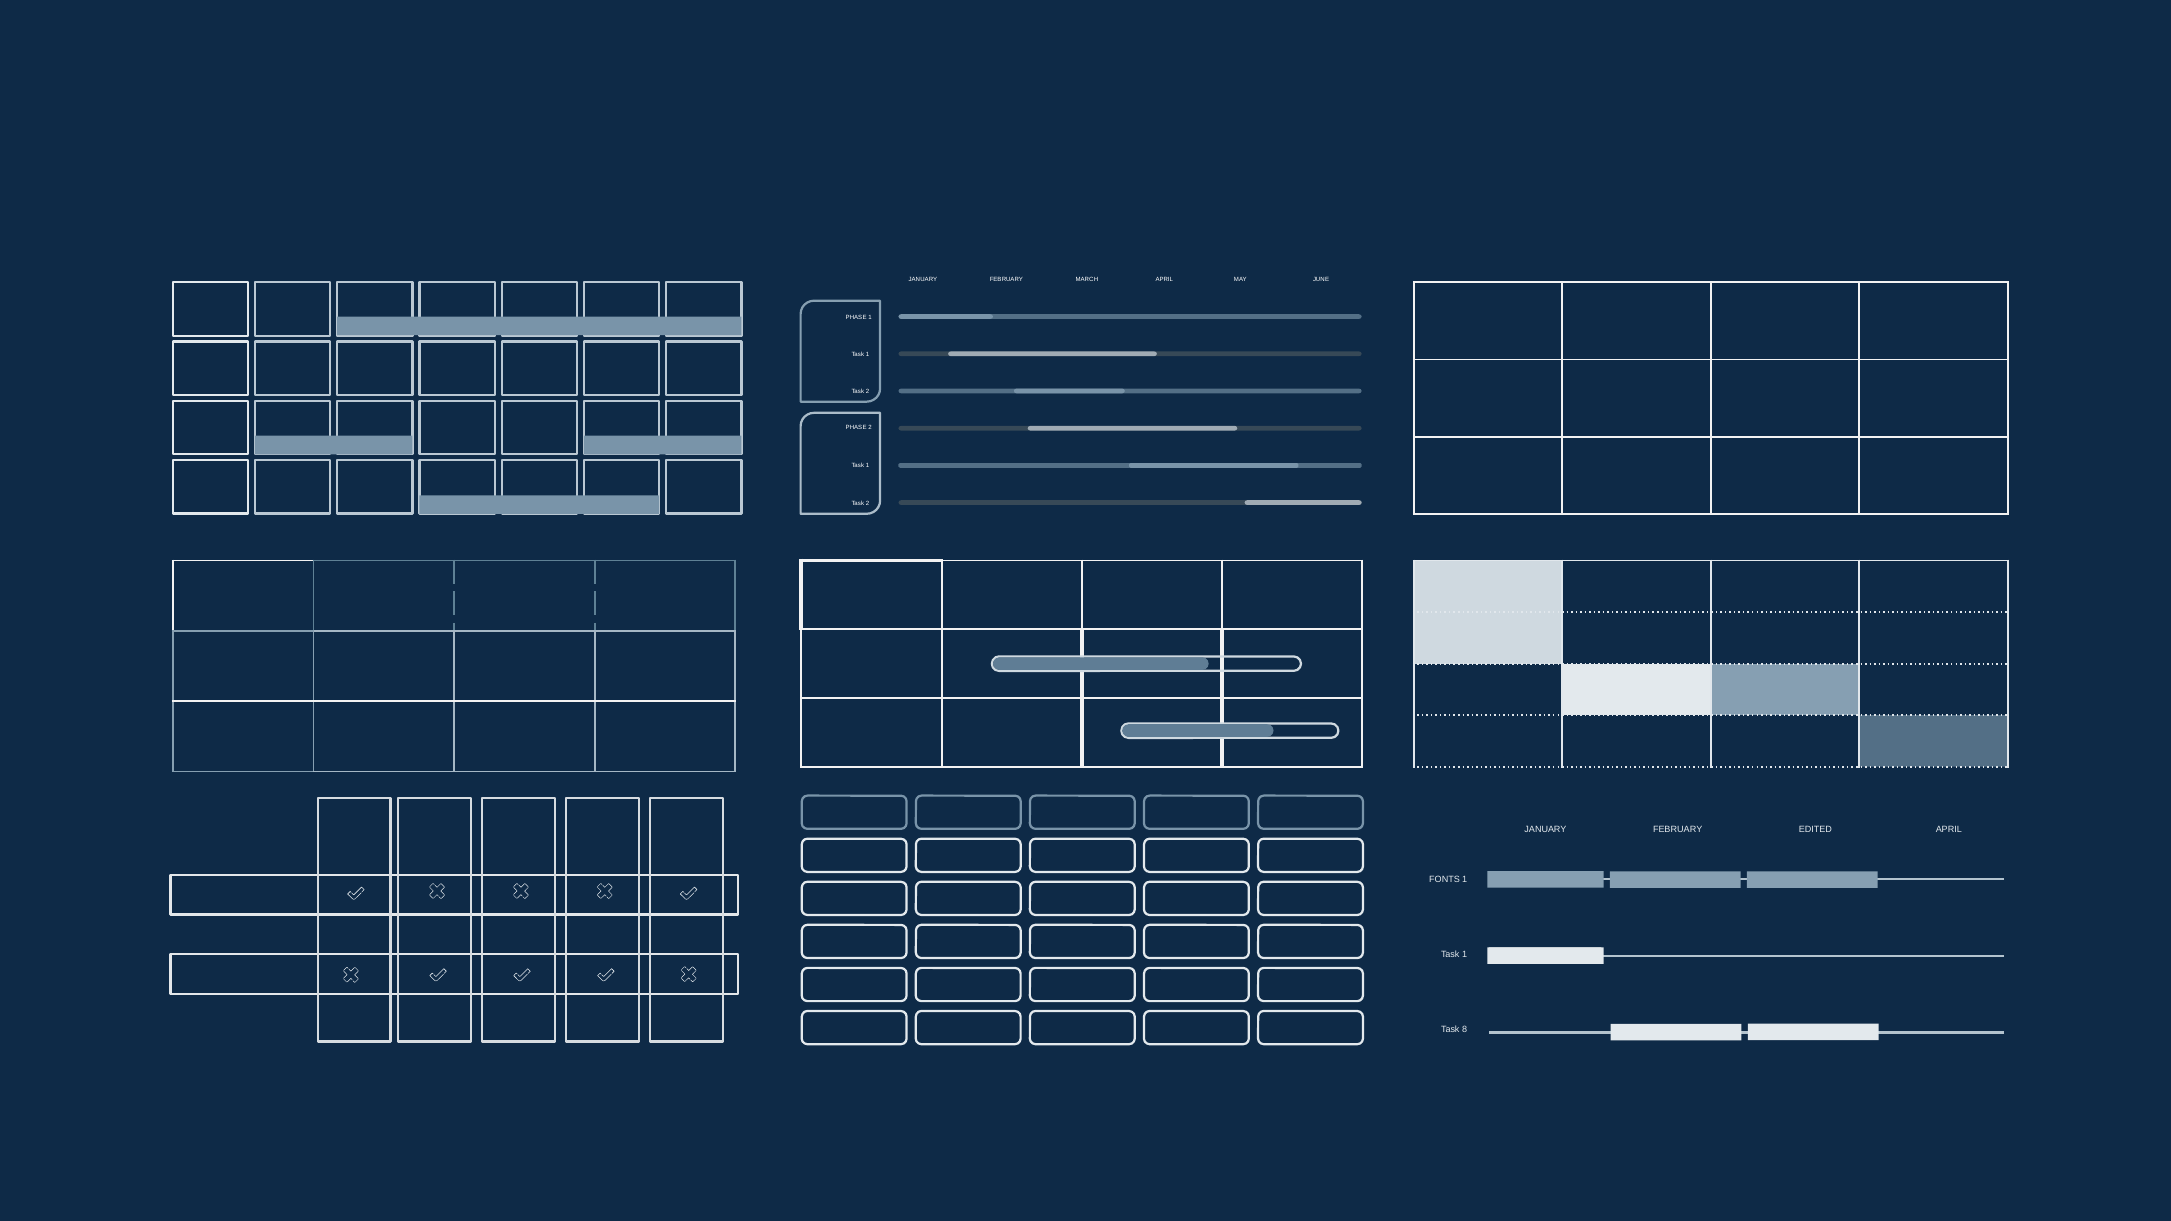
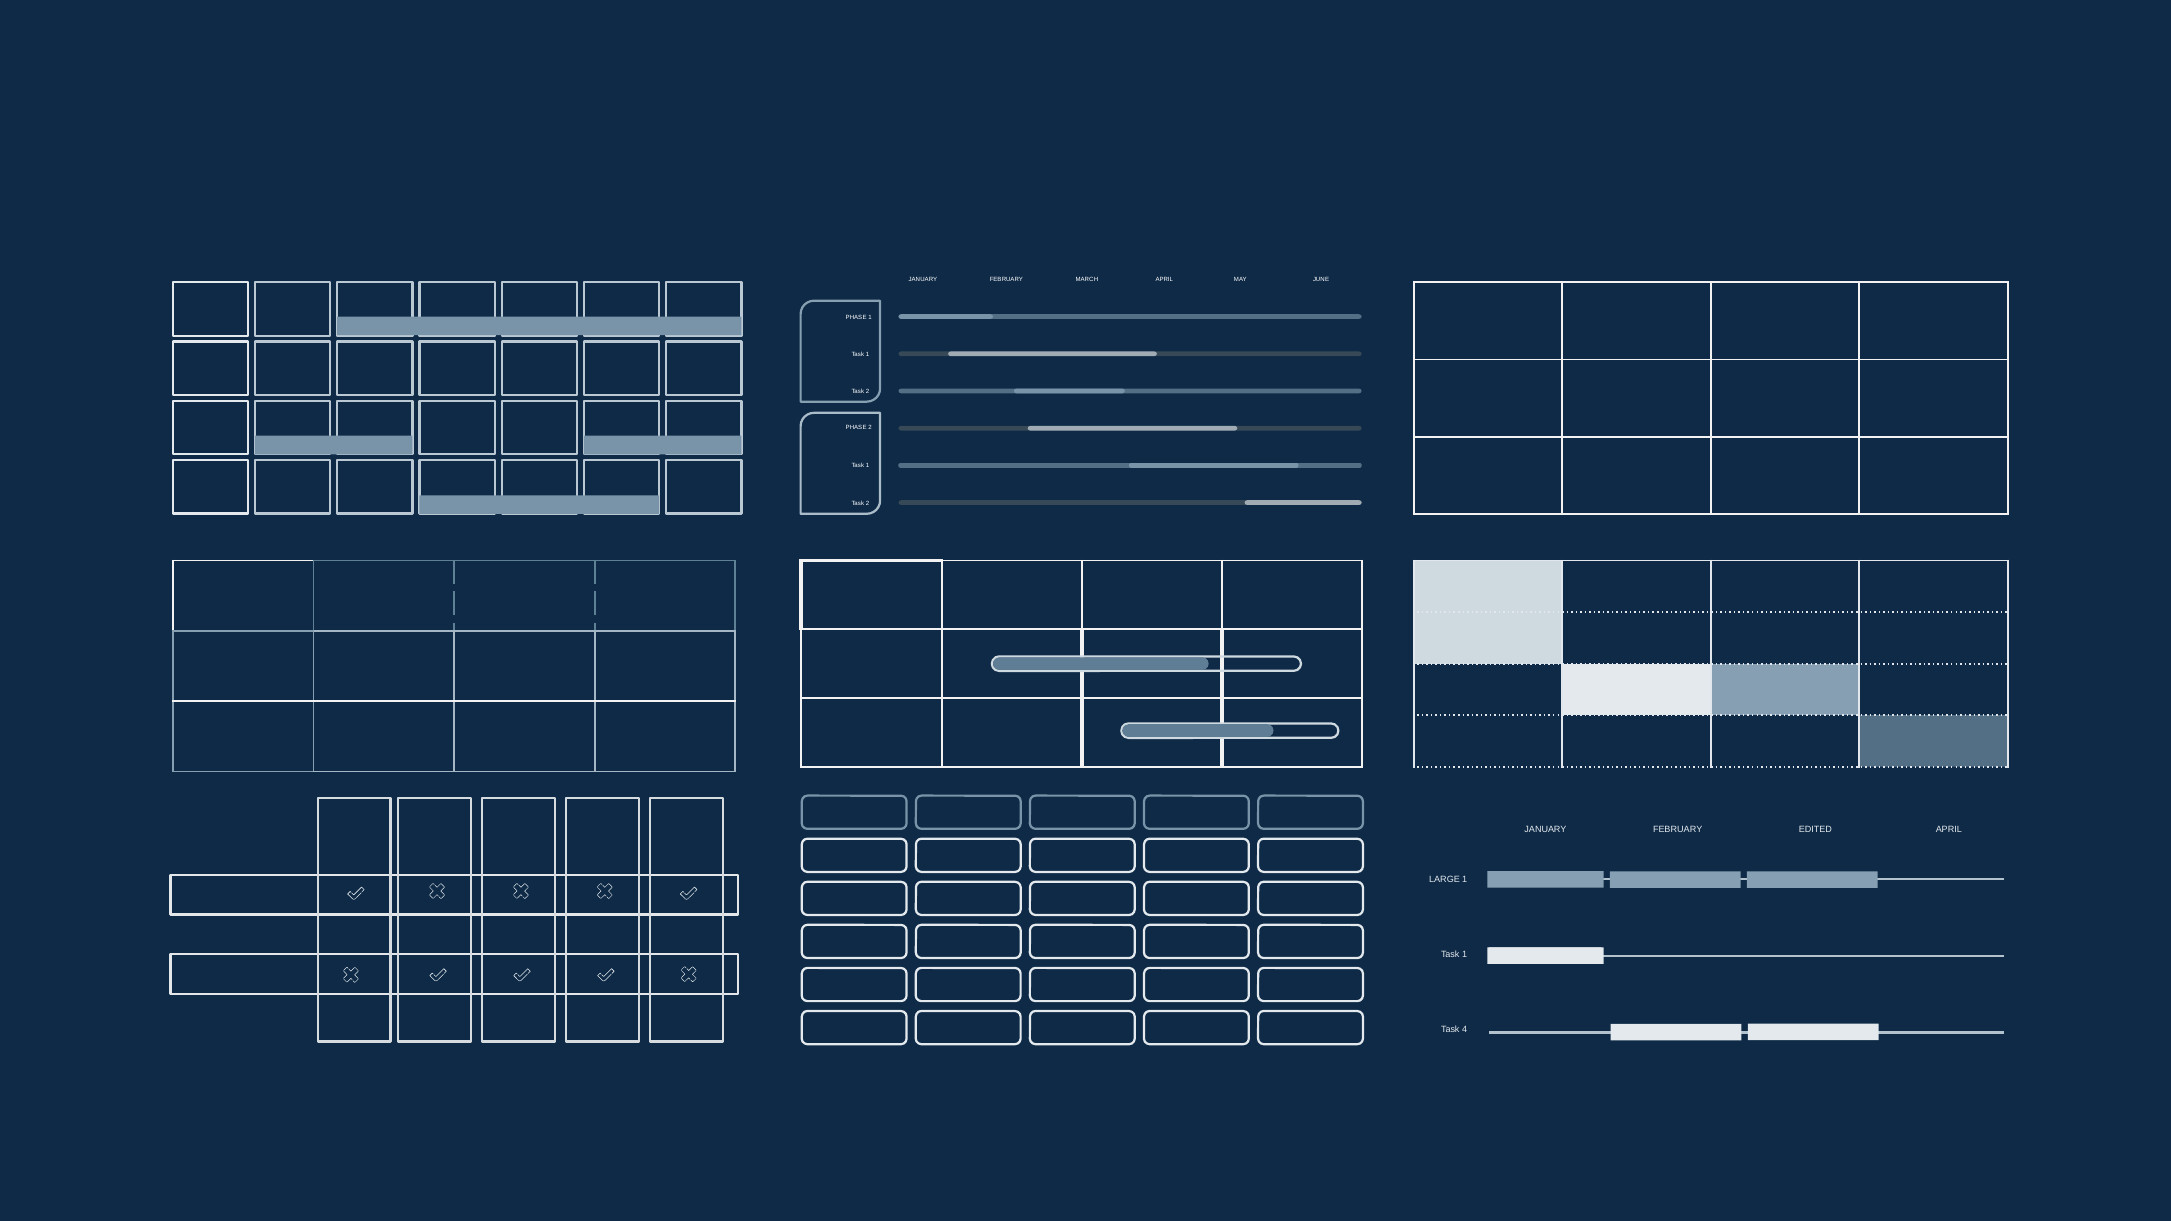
FONTS: FONTS -> LARGE
8: 8 -> 4
